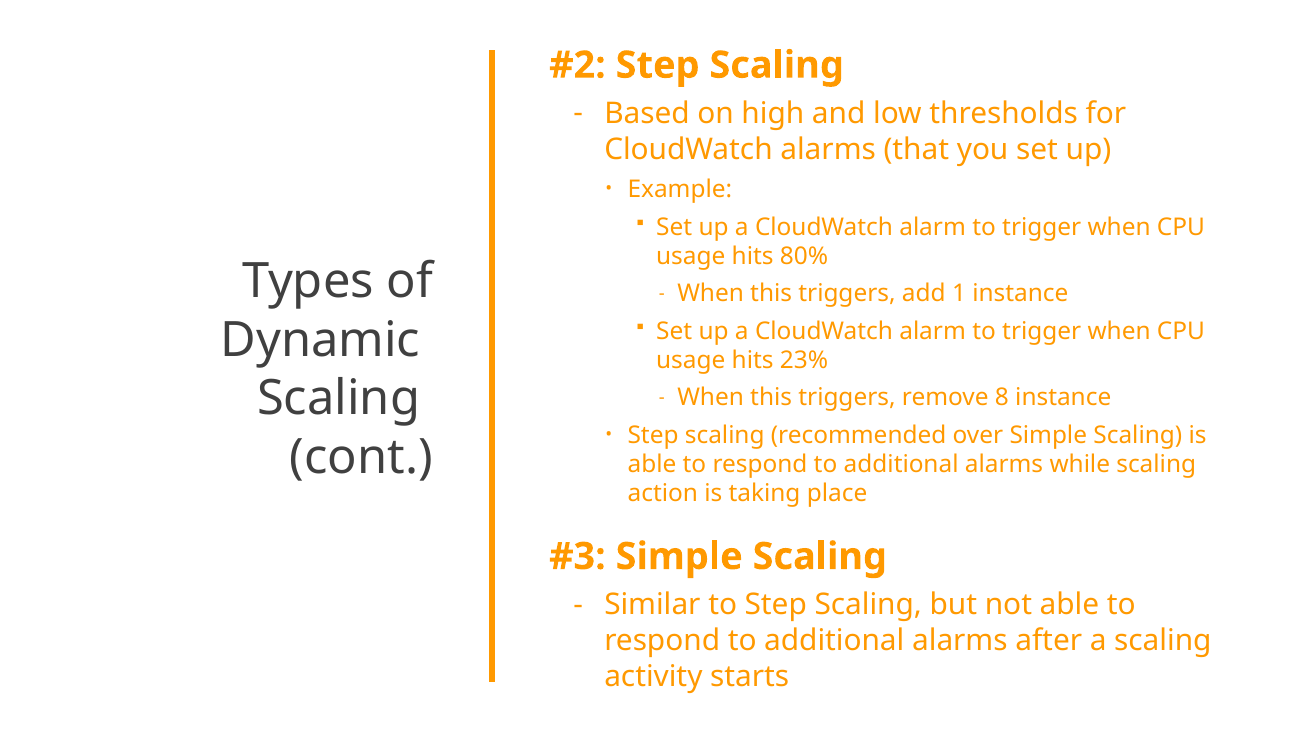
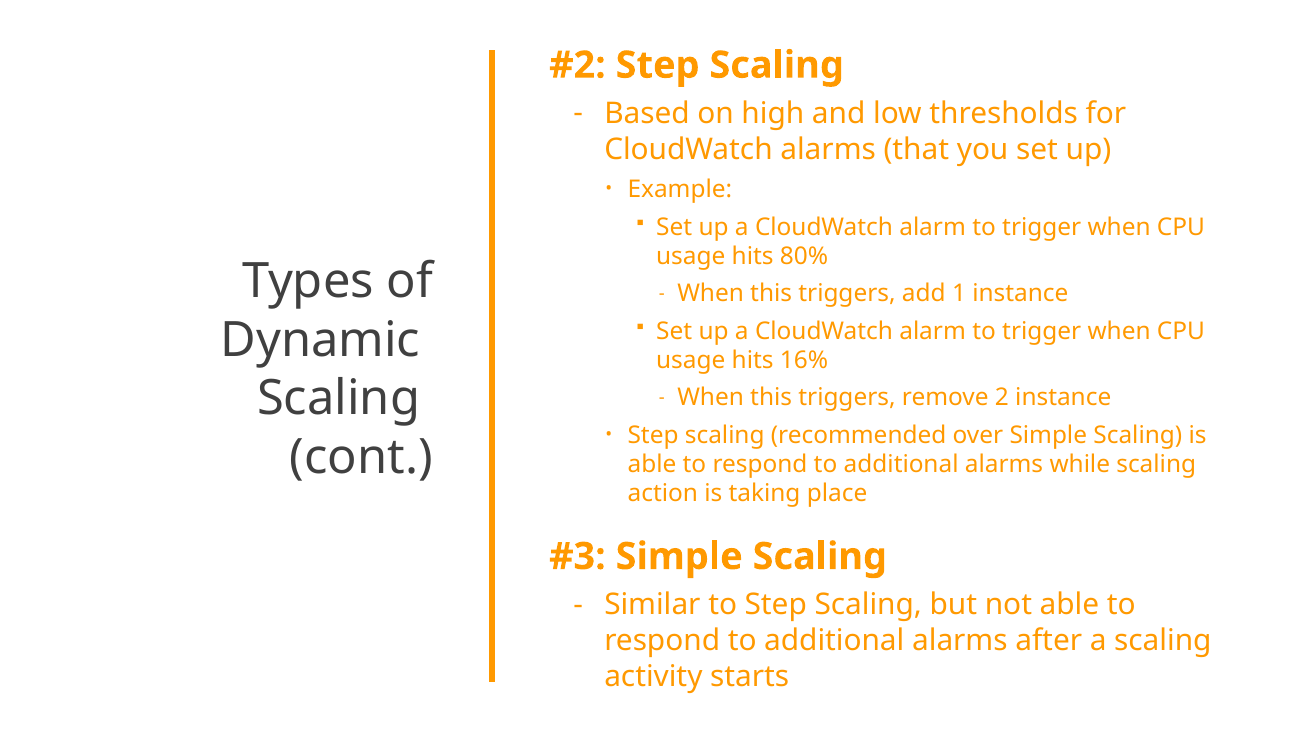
23%: 23% -> 16%
8: 8 -> 2
